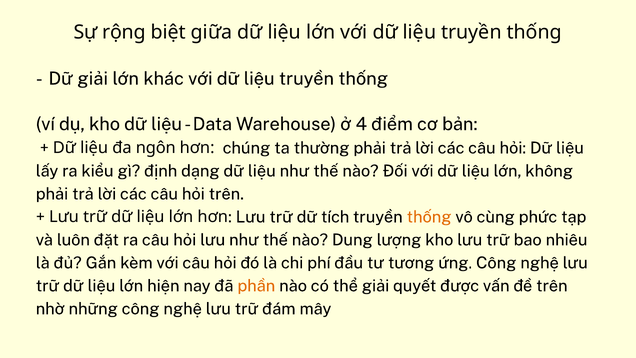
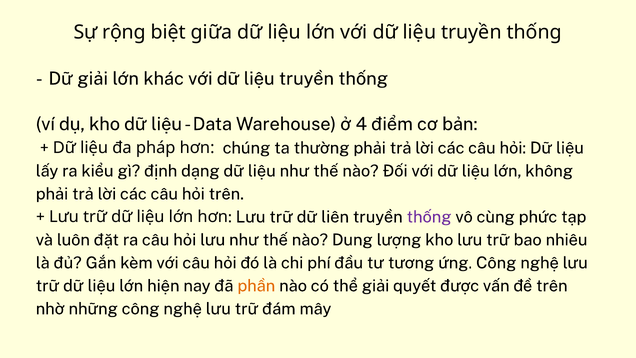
ngôn: ngôn -> pháp
tích: tích -> liên
thống at (429, 217) colour: orange -> purple
